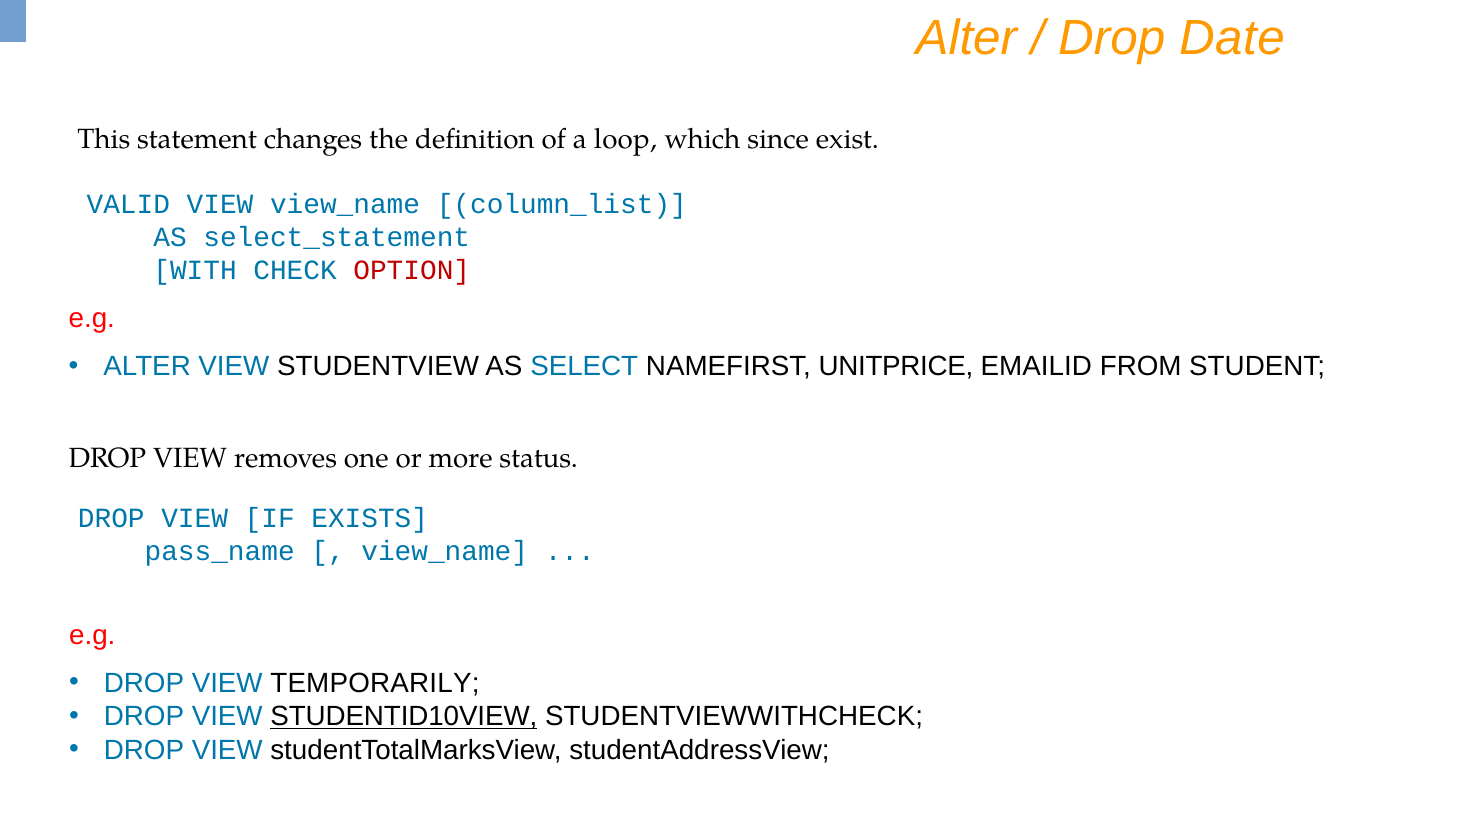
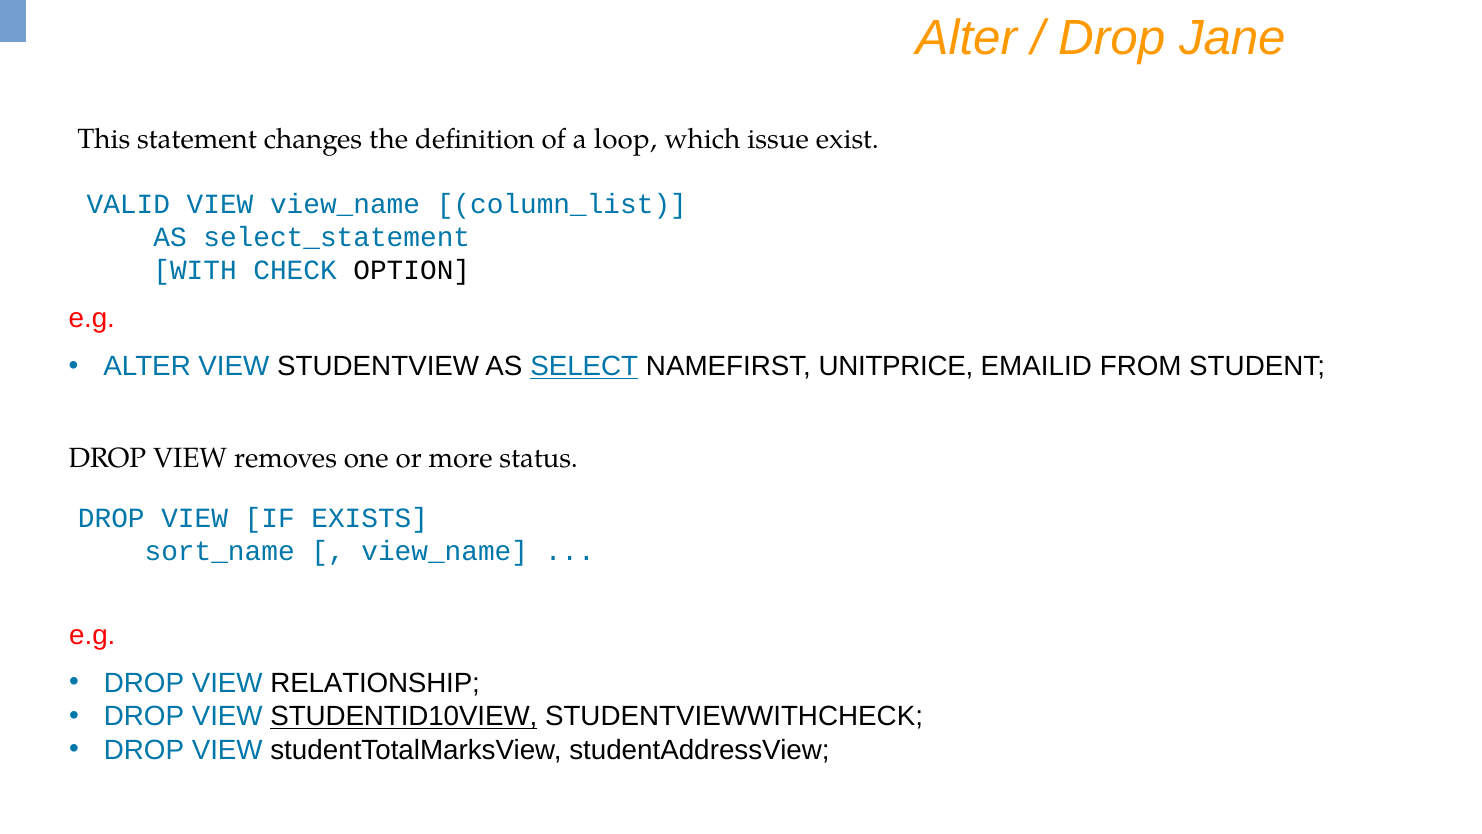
Date: Date -> Jane
since: since -> issue
OPTION colour: red -> black
SELECT underline: none -> present
pass_name: pass_name -> sort_name
TEMPORARILY: TEMPORARILY -> RELATIONSHIP
